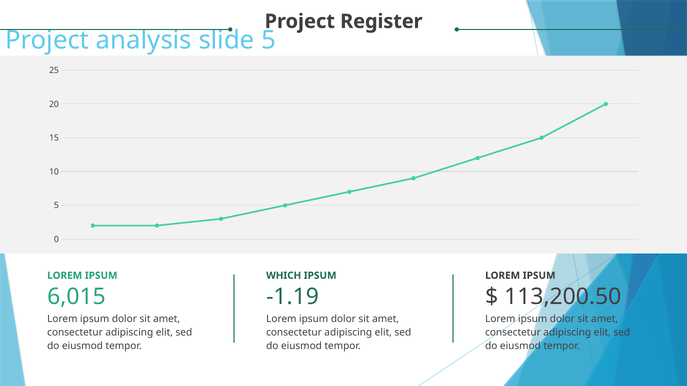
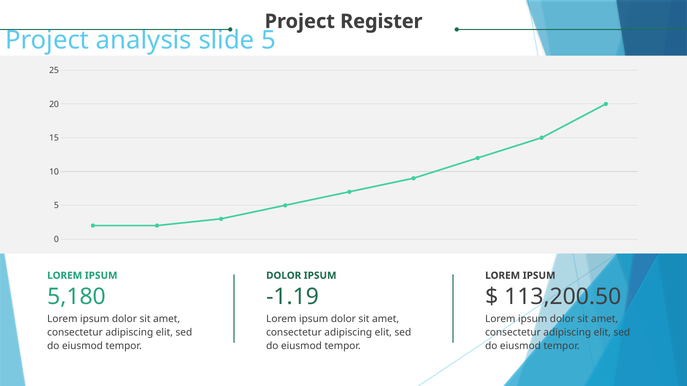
WHICH at (284, 276): WHICH -> DOLOR
6,015: 6,015 -> 5,180
